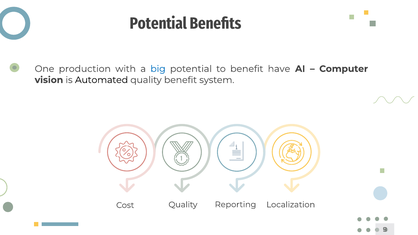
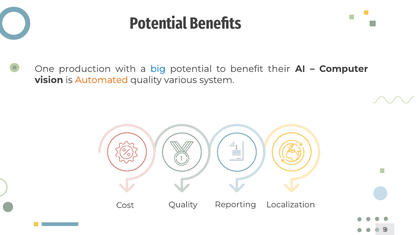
have: have -> their
Automated colour: black -> orange
quality benefit: benefit -> various
